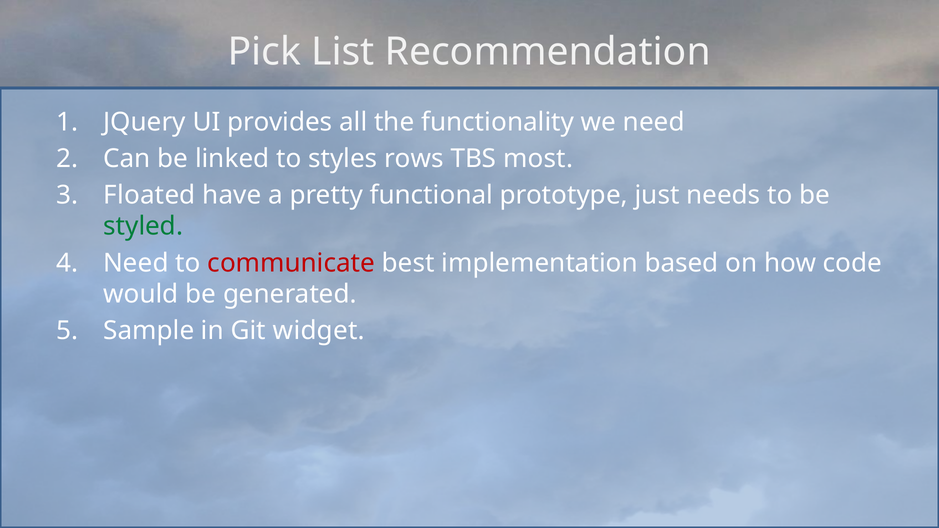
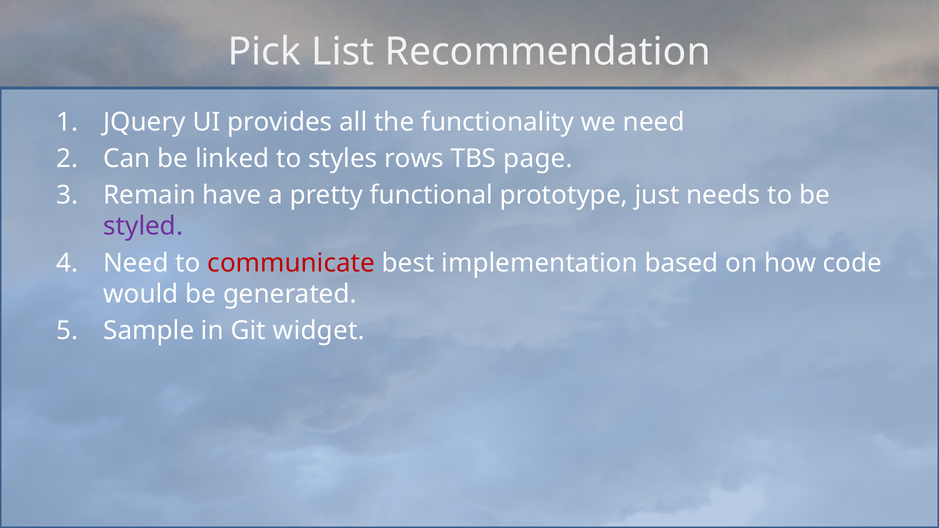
most: most -> page
Floated: Floated -> Remain
styled colour: green -> purple
